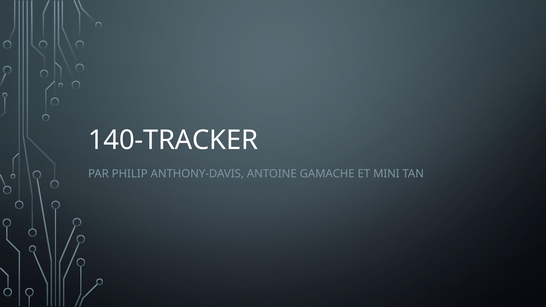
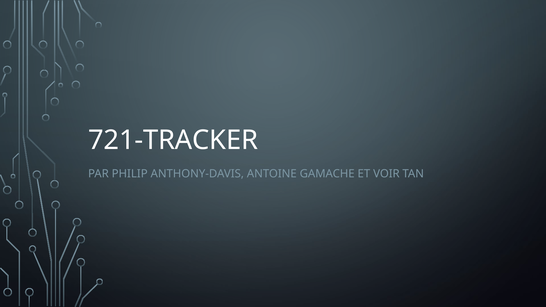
140-TRACKER: 140-TRACKER -> 721-TRACKER
MINI: MINI -> VOIR
